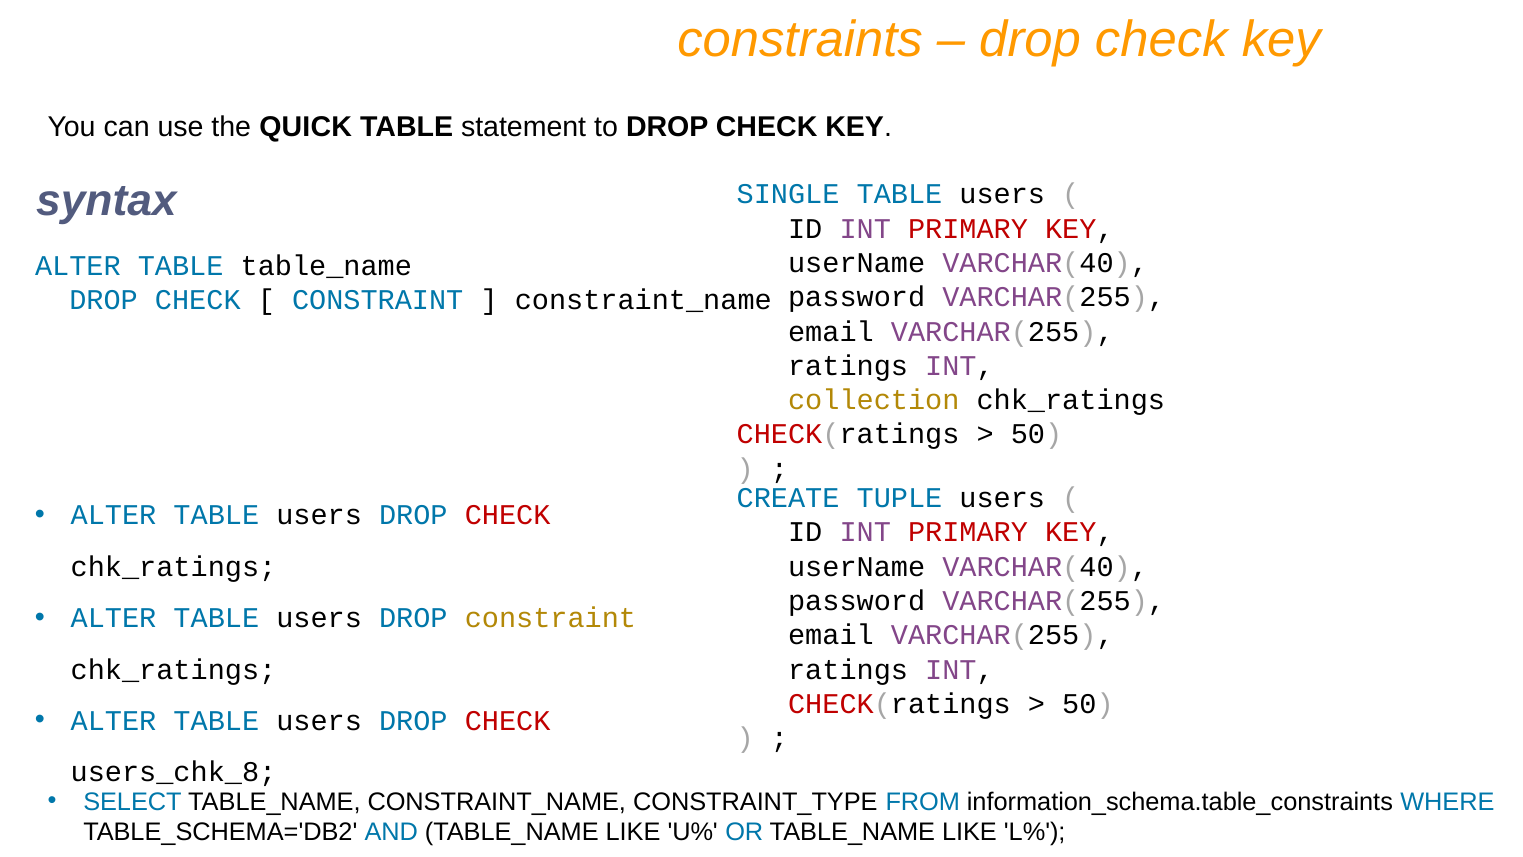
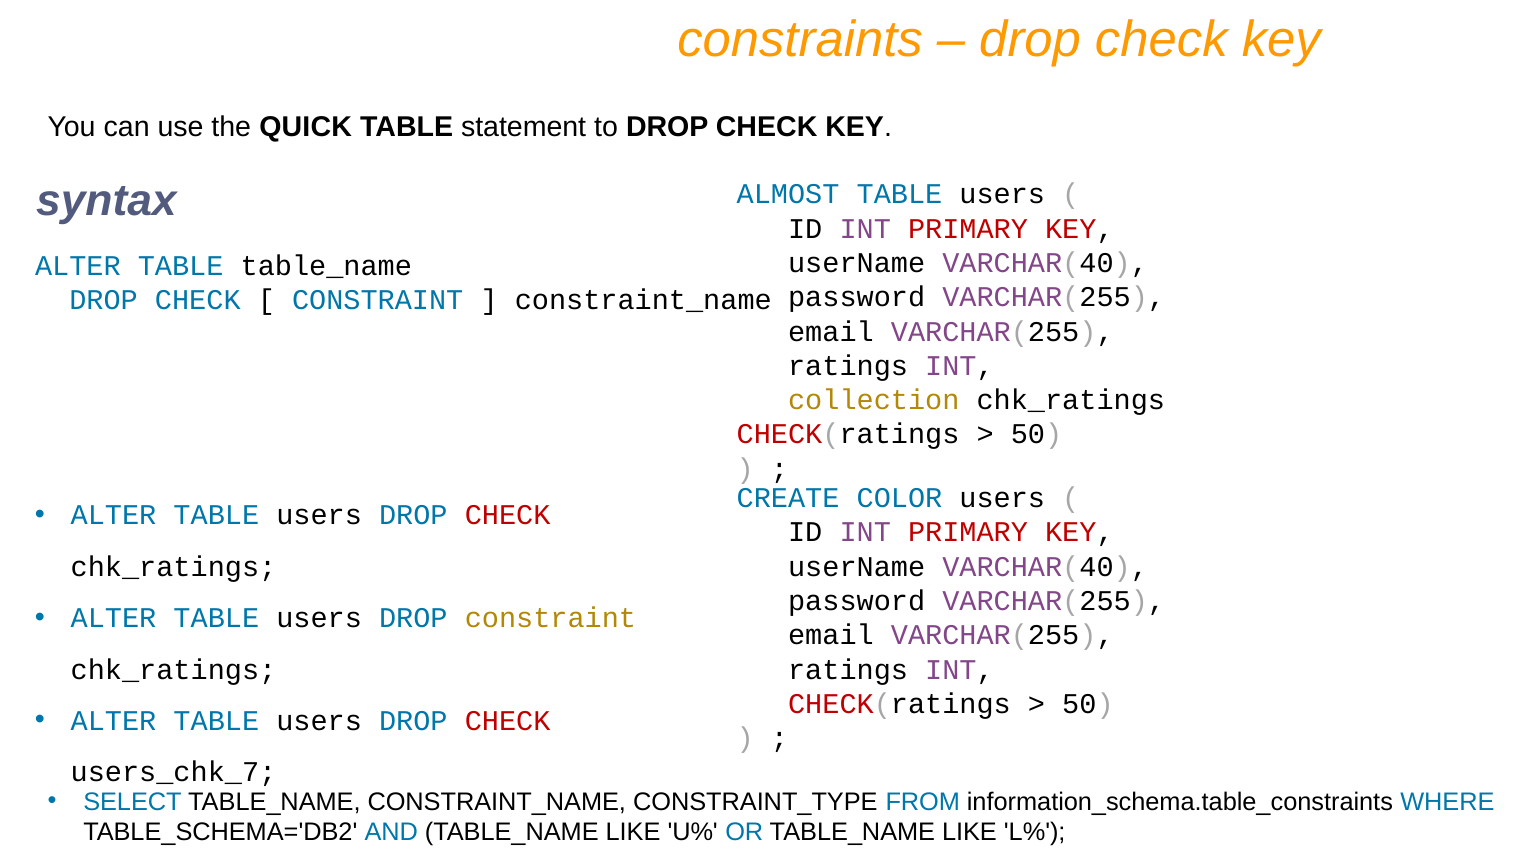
SINGLE: SINGLE -> ALMOST
TUPLE: TUPLE -> COLOR
users_chk_8: users_chk_8 -> users_chk_7
